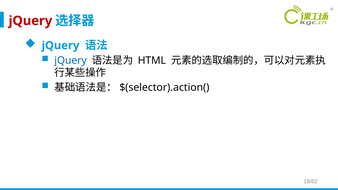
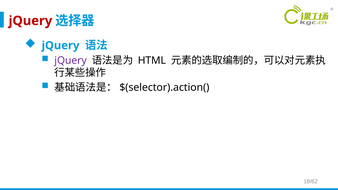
jQuery at (71, 60) colour: blue -> purple
